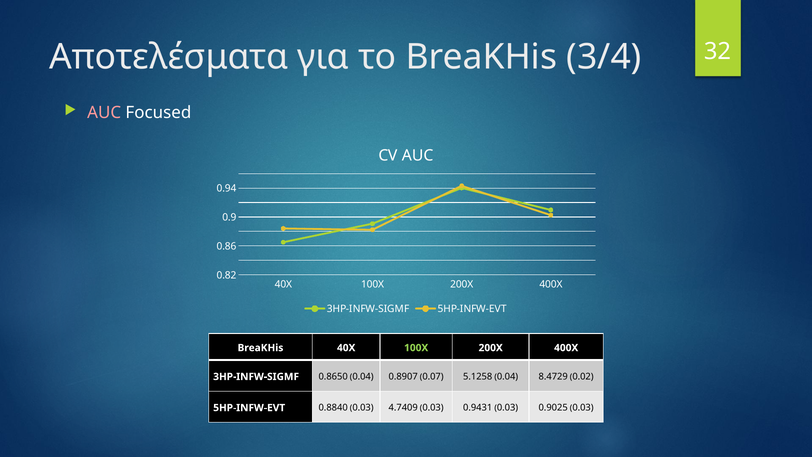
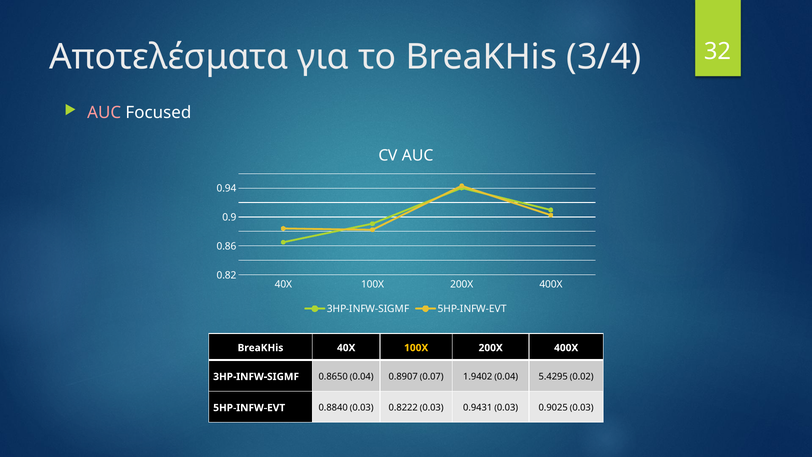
100X at (416, 348) colour: light green -> yellow
5.1258: 5.1258 -> 1.9402
8.4729: 8.4729 -> 5.4295
4.7409: 4.7409 -> 0.8222
